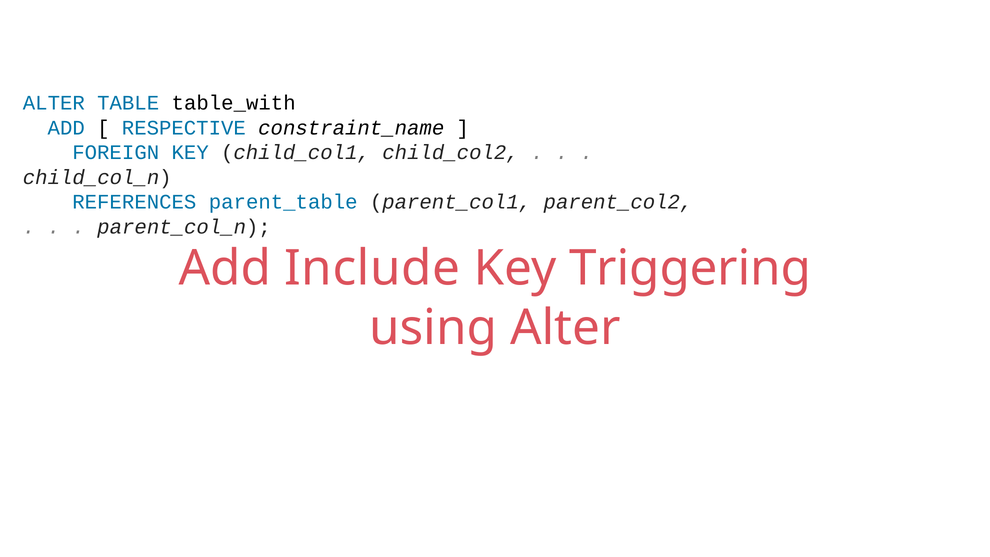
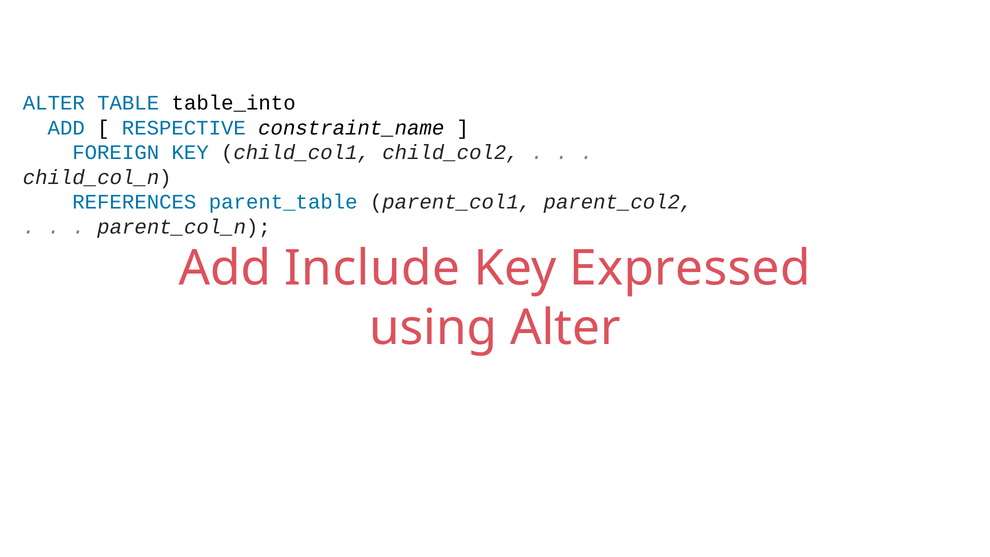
table_with: table_with -> table_into
Triggering: Triggering -> Expressed
